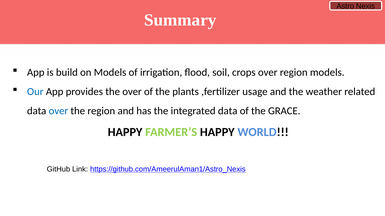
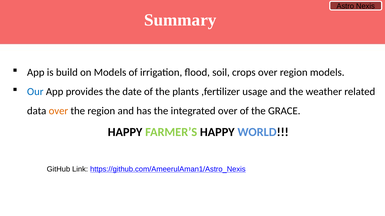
the over: over -> date
over at (58, 111) colour: blue -> orange
integrated data: data -> over
